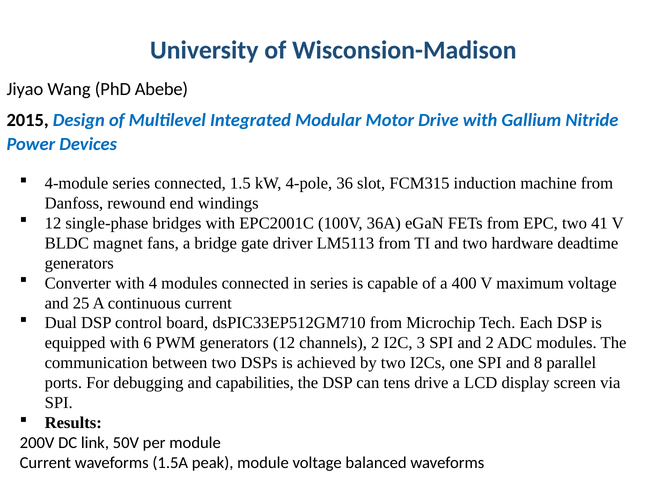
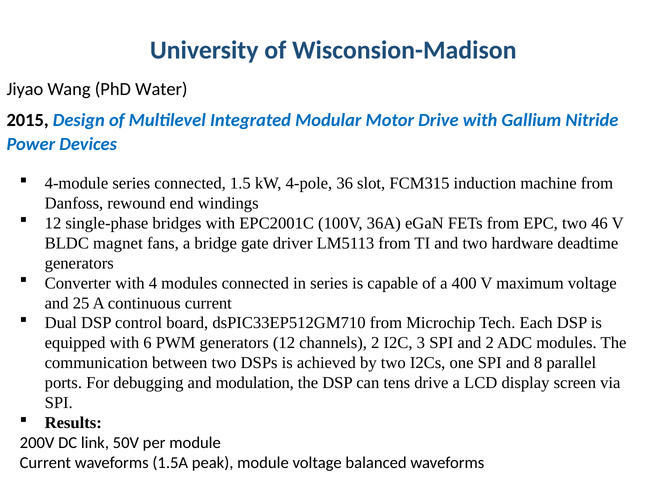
Abebe: Abebe -> Water
41: 41 -> 46
capabilities: capabilities -> modulation
